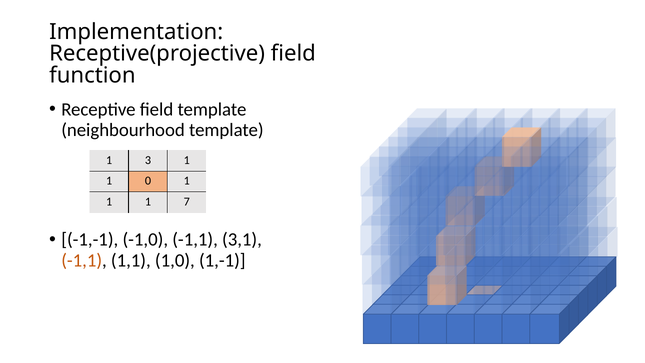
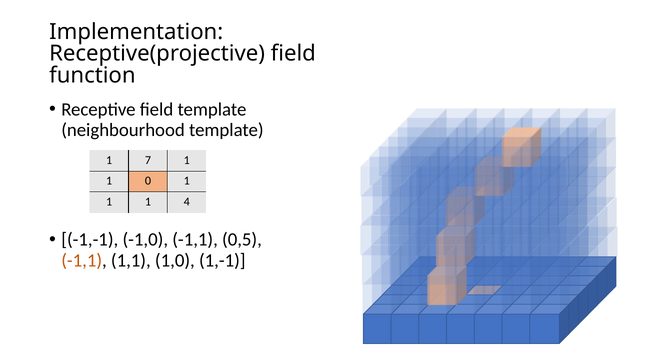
3: 3 -> 7
7: 7 -> 4
3,1: 3,1 -> 0,5
